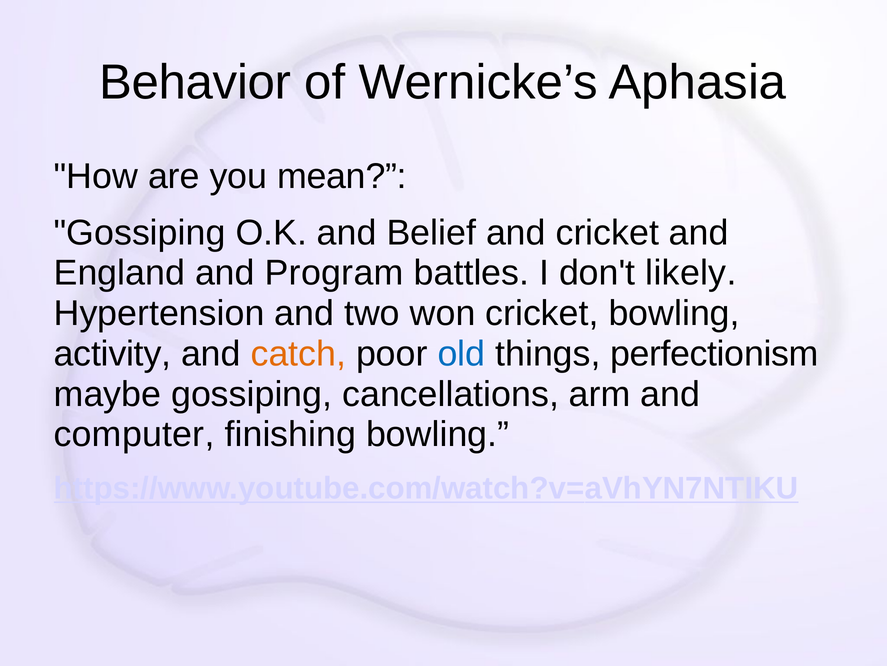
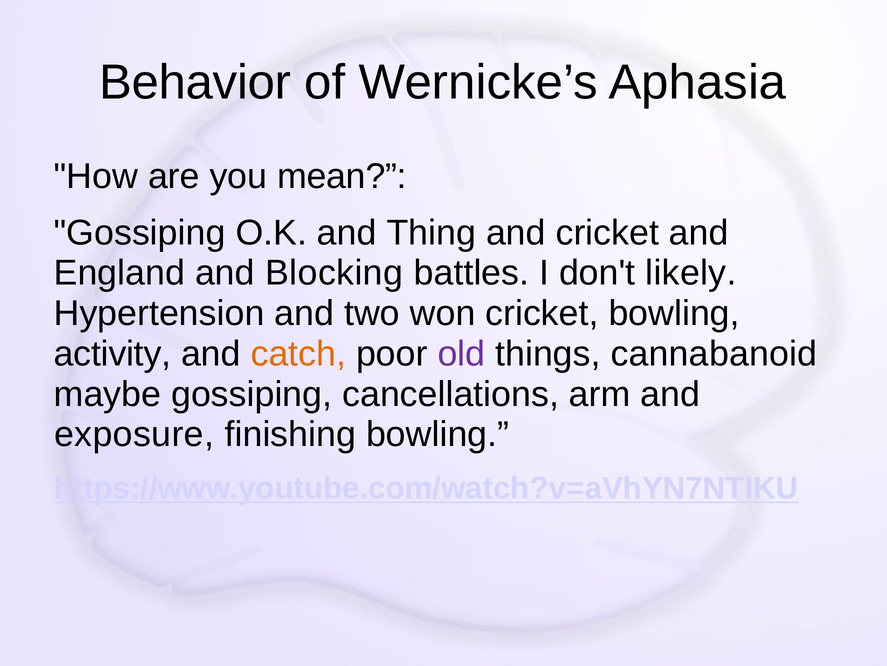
Belief: Belief -> Thing
Program: Program -> Blocking
old colour: blue -> purple
perfectionism: perfectionism -> cannabanoid
computer: computer -> exposure
